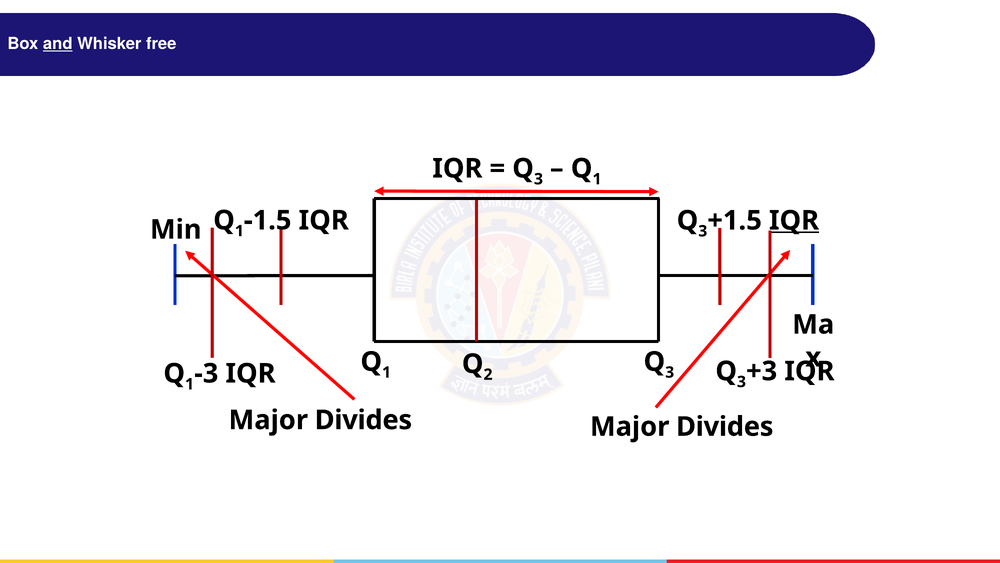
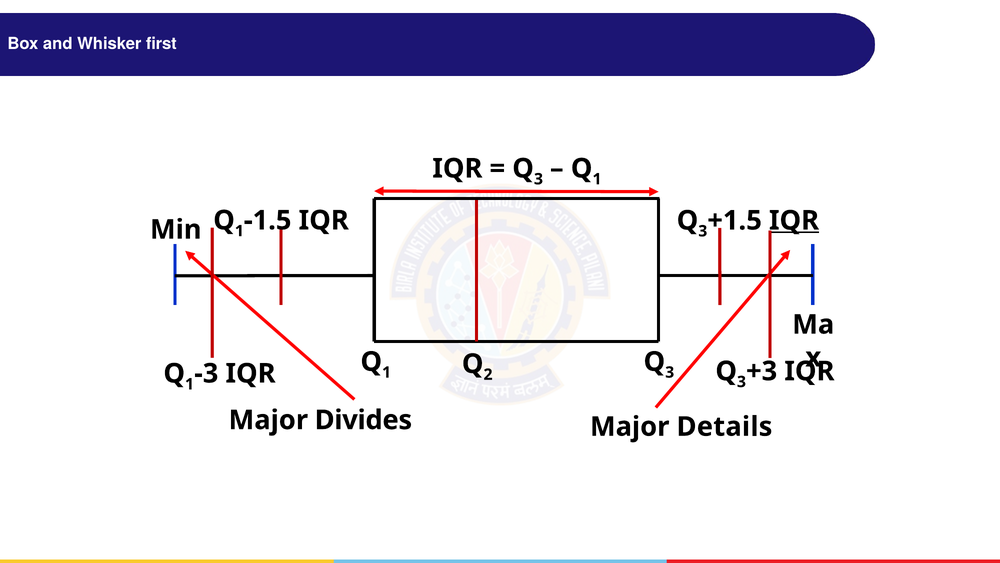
and underline: present -> none
free: free -> first
Divides at (725, 426): Divides -> Details
